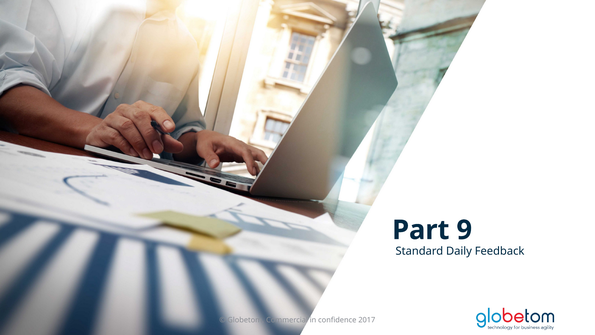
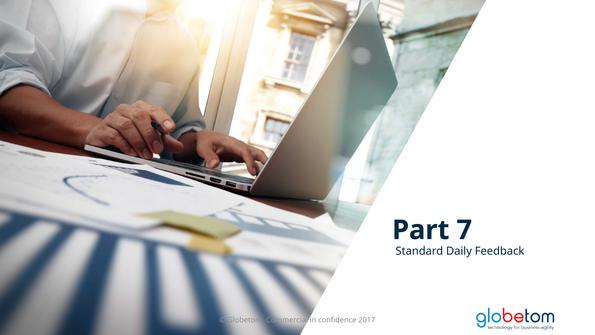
9: 9 -> 7
